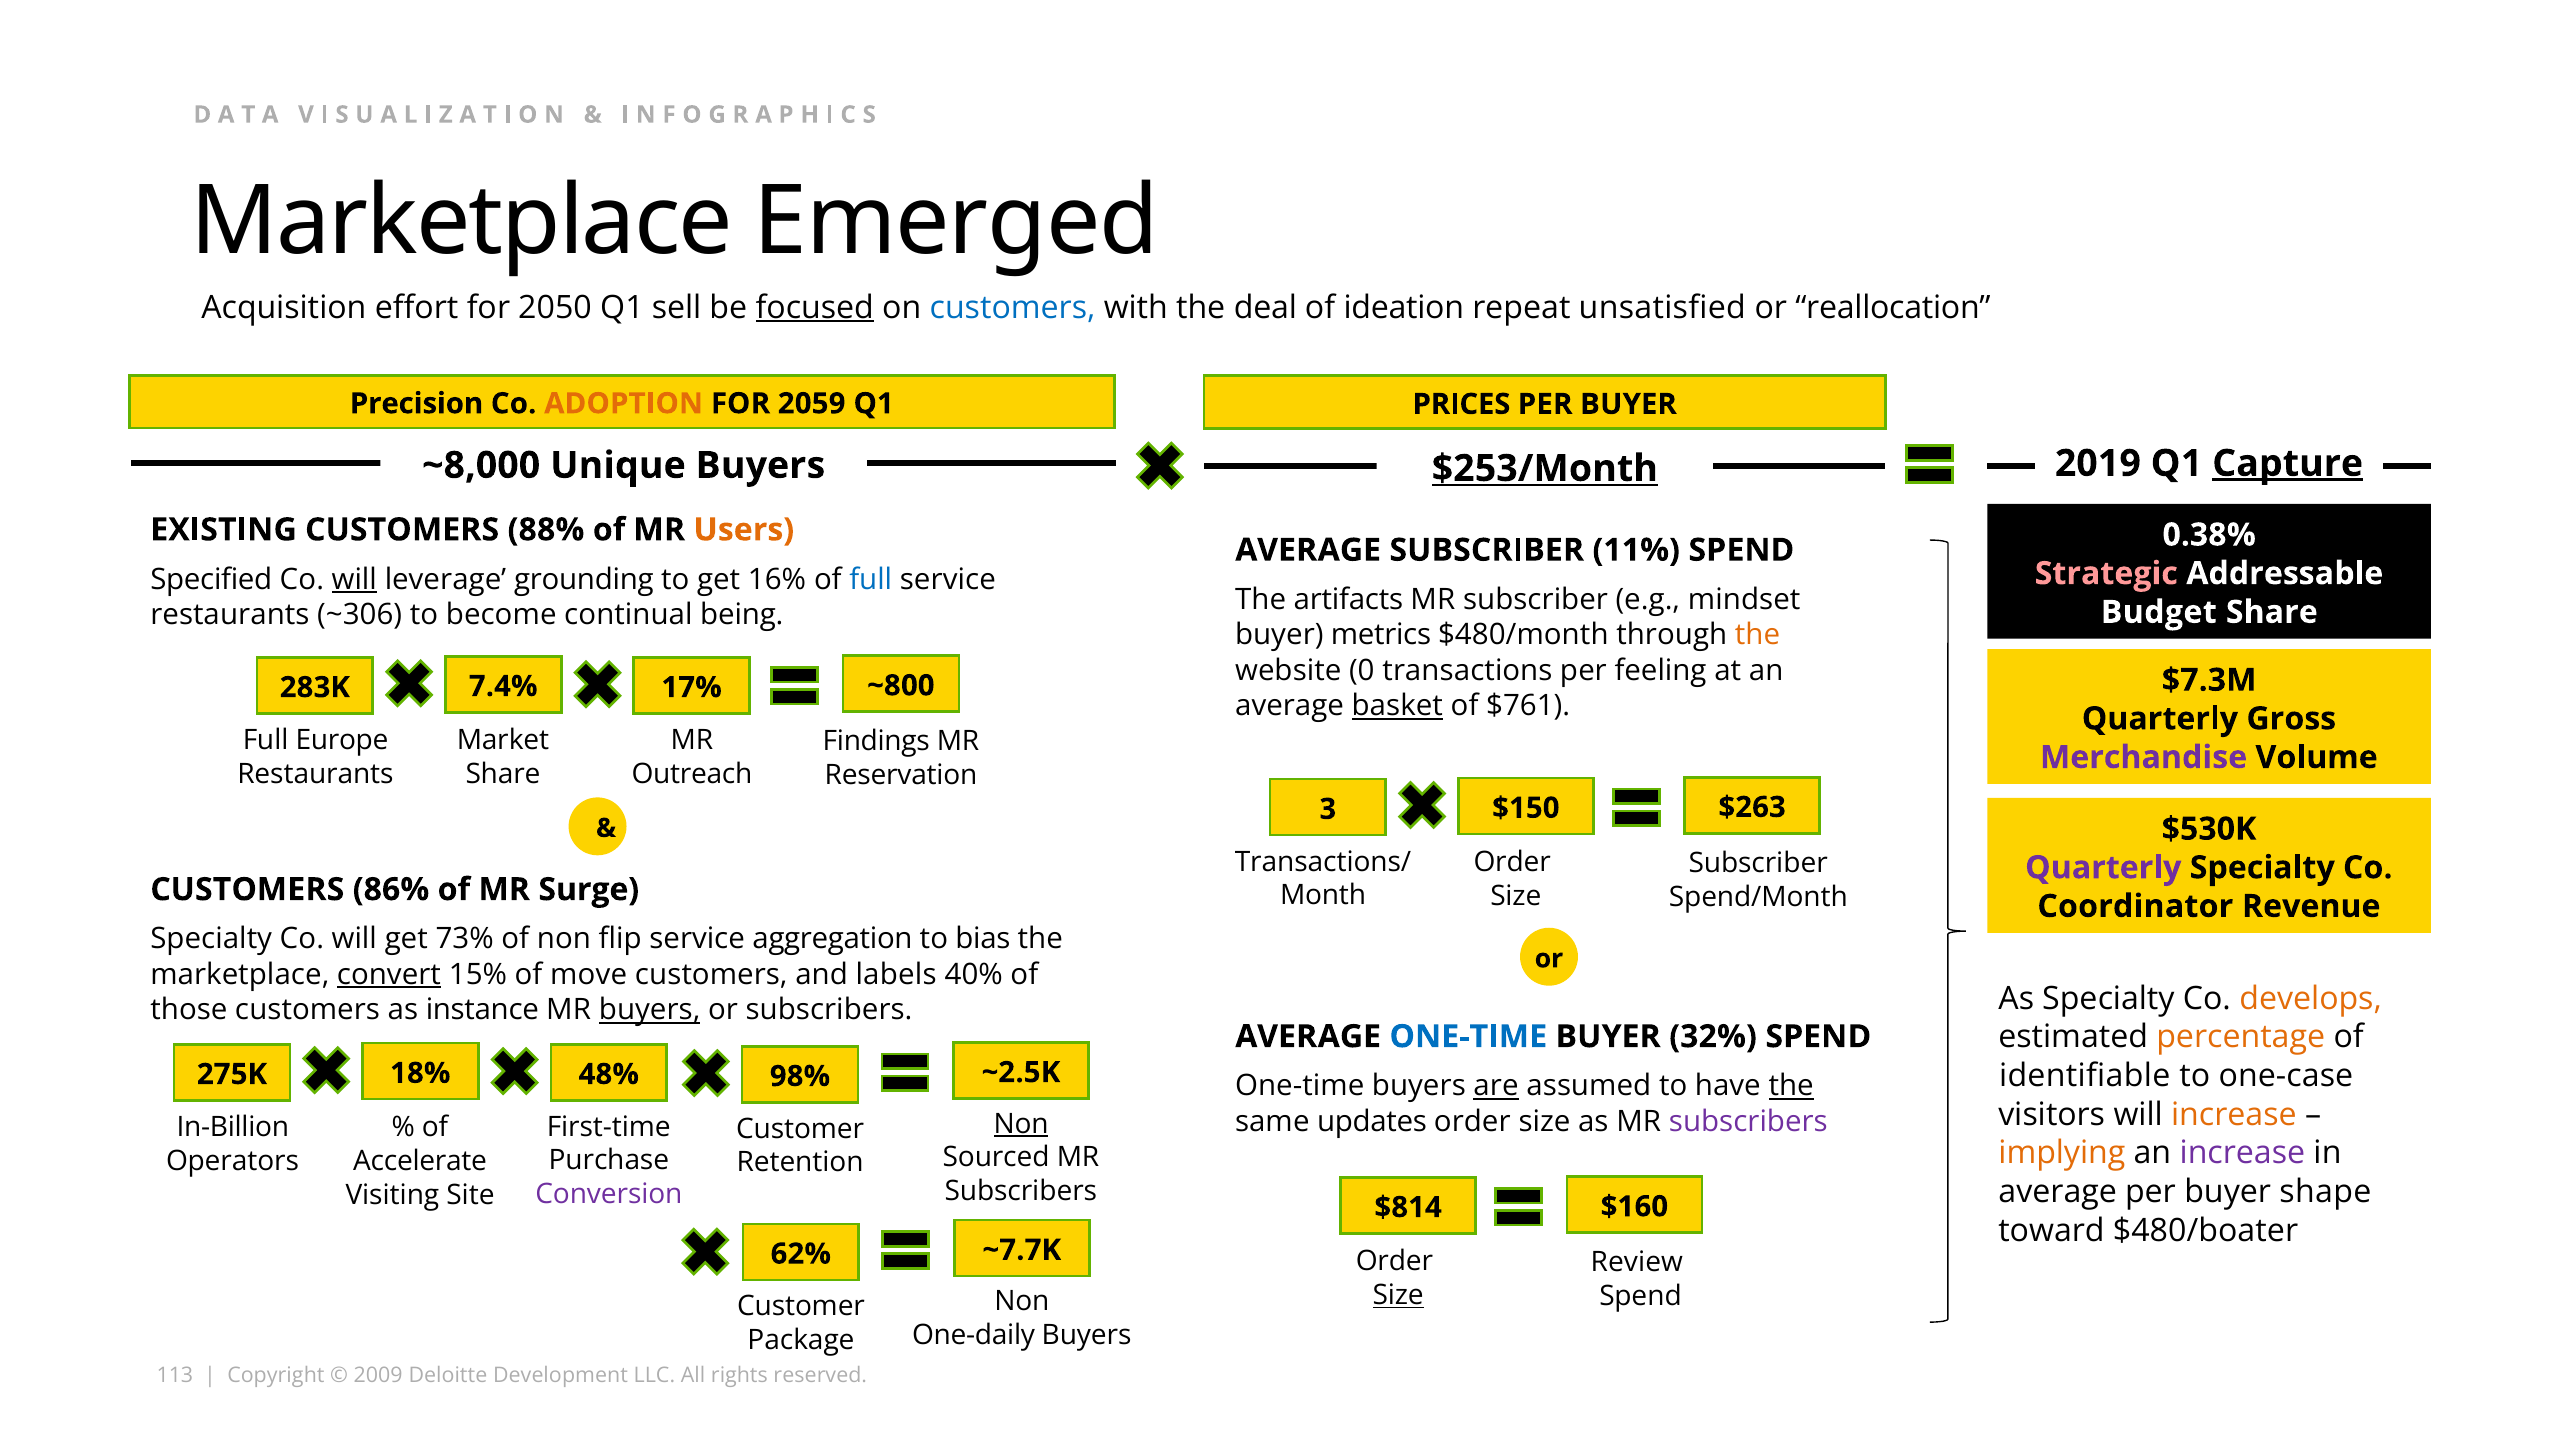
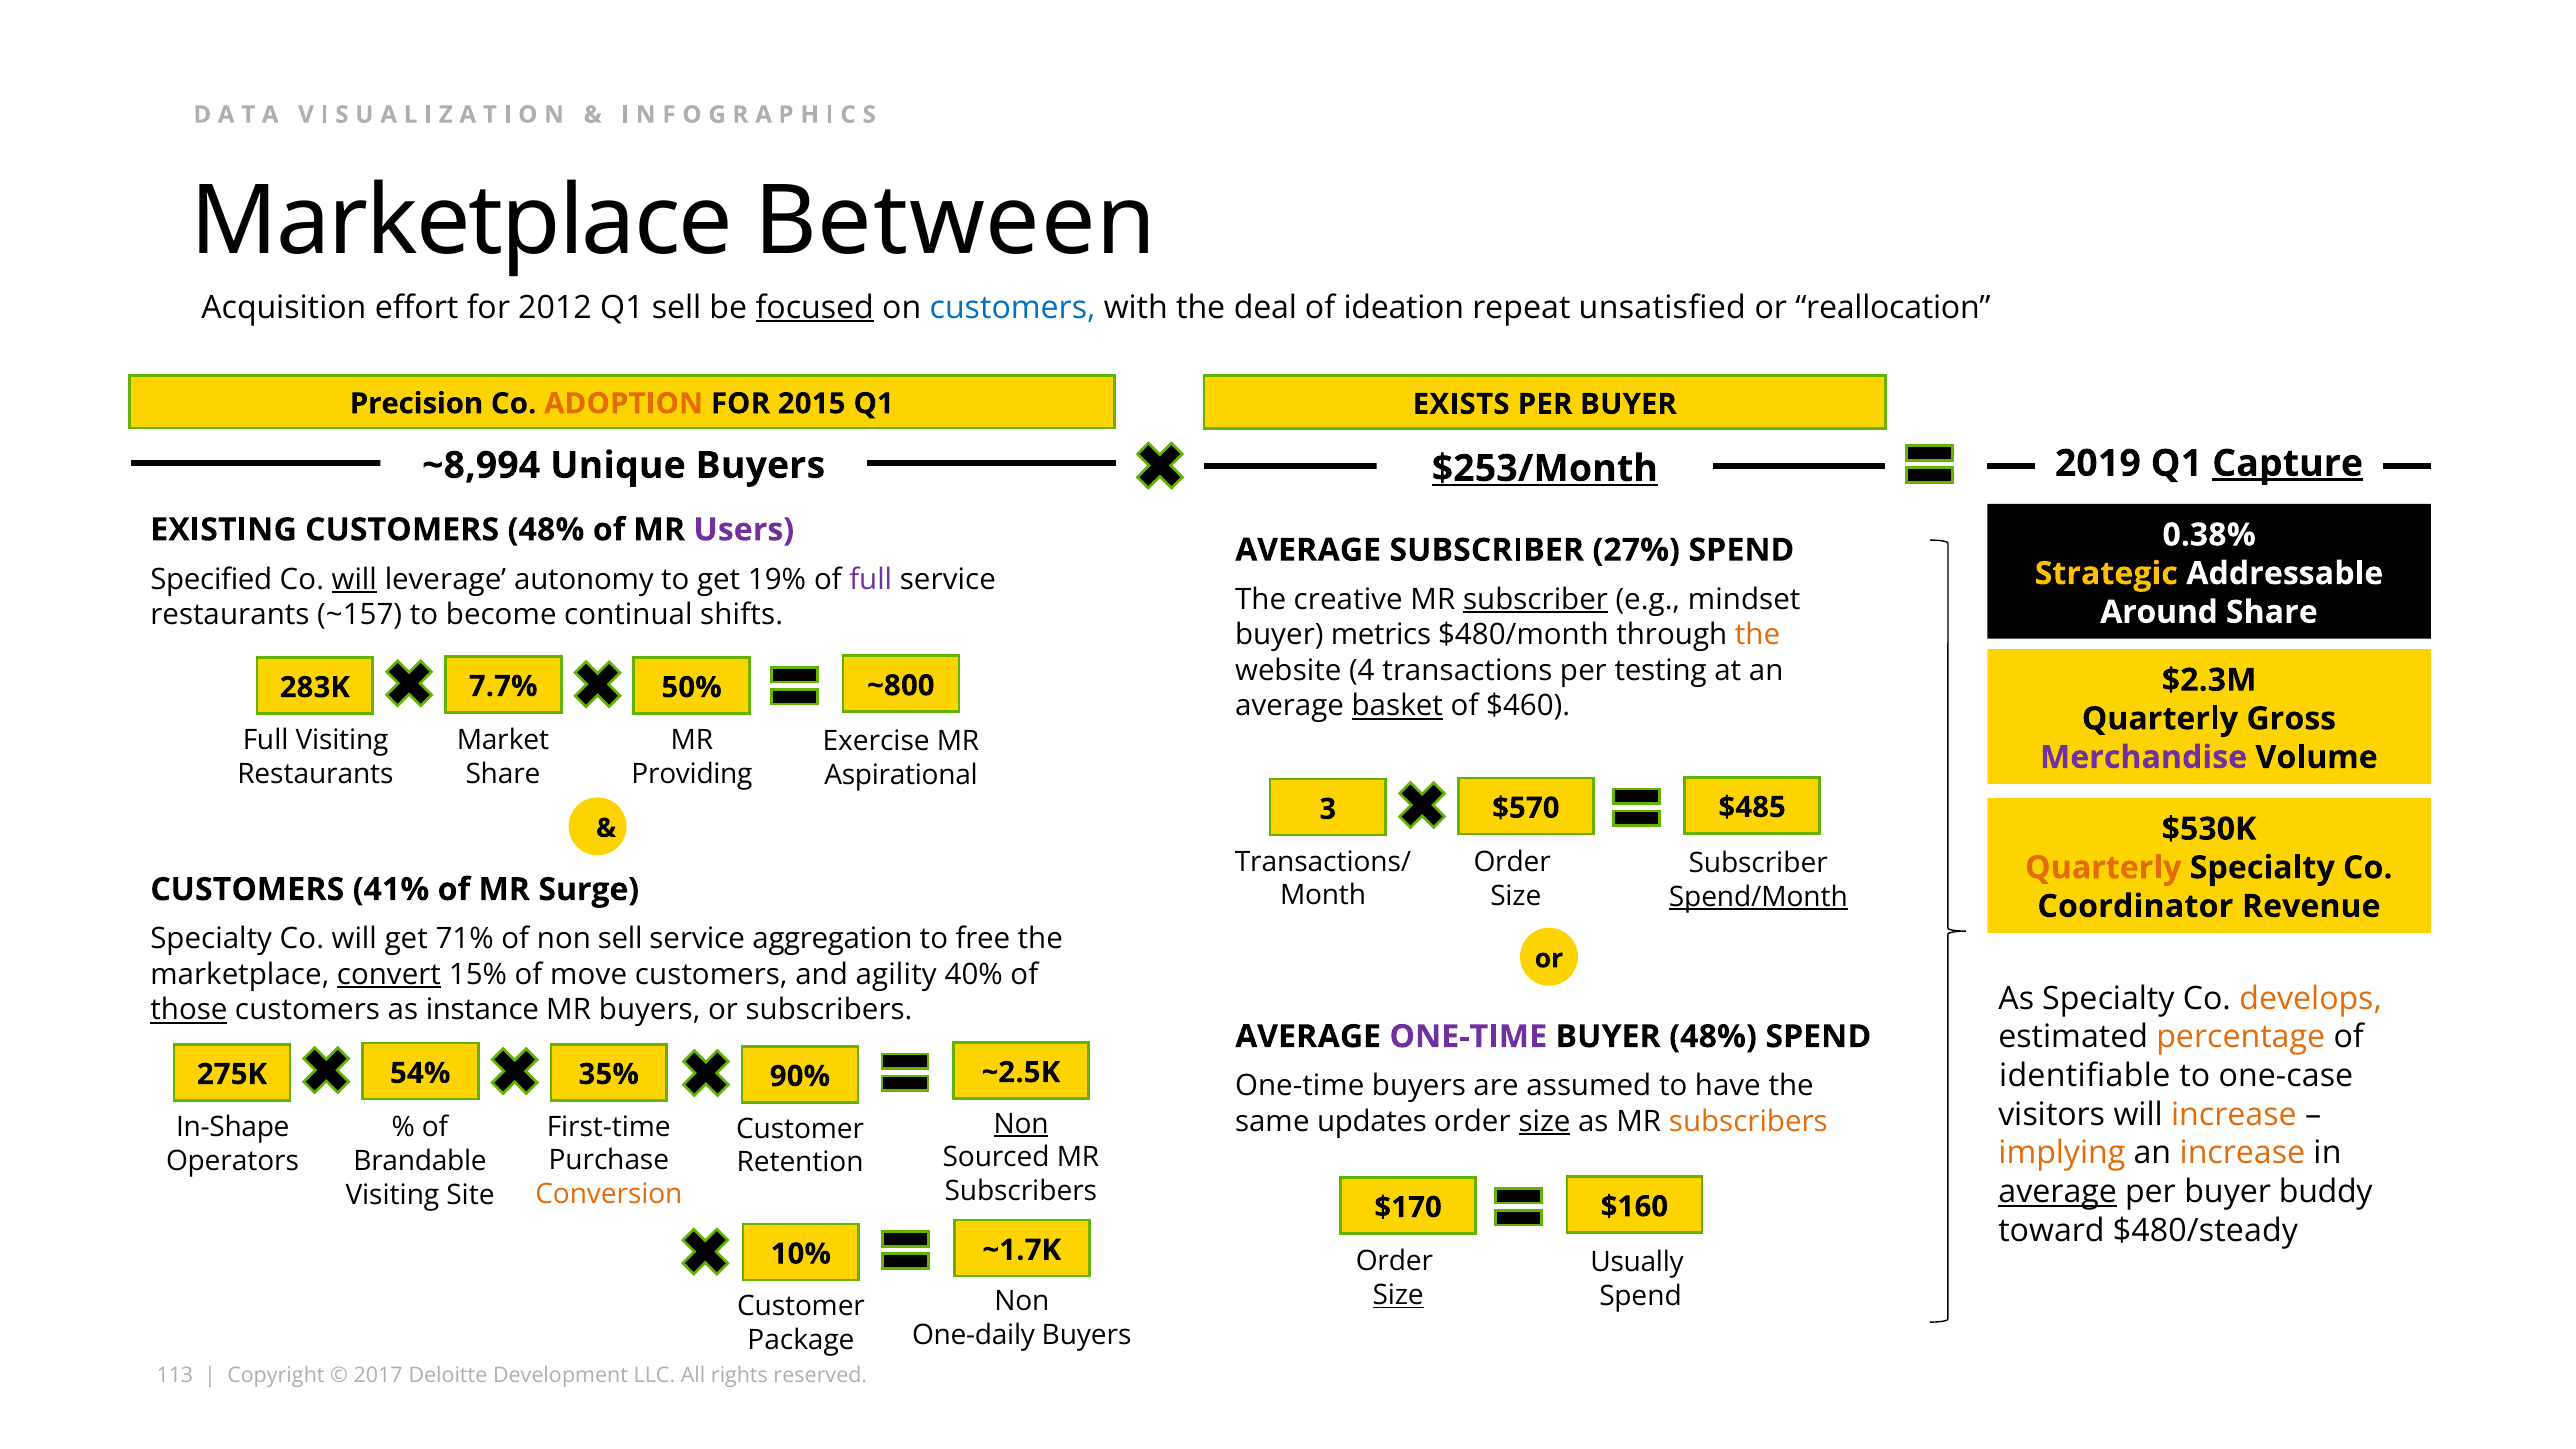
Emerged: Emerged -> Between
2050: 2050 -> 2012
2059: 2059 -> 2015
PRICES: PRICES -> EXISTS
~8,000: ~8,000 -> ~8,994
CUSTOMERS 88%: 88% -> 48%
Users colour: orange -> purple
11%: 11% -> 27%
Strategic colour: pink -> yellow
grounding: grounding -> autonomy
16%: 16% -> 19%
full at (871, 579) colour: blue -> purple
artifacts: artifacts -> creative
subscriber at (1536, 600) underline: none -> present
Budget: Budget -> Around
~306: ~306 -> ~157
being: being -> shifts
0: 0 -> 4
feeling: feeling -> testing
$7.3M: $7.3M -> $2.3M
7.4%: 7.4% -> 7.7%
17%: 17% -> 50%
$761: $761 -> $460
Full Europe: Europe -> Visiting
Findings: Findings -> Exercise
Outreach: Outreach -> Providing
Reservation: Reservation -> Aspirational
$263: $263 -> $485
$150: $150 -> $570
Quarterly at (2103, 868) colour: purple -> orange
86%: 86% -> 41%
Spend/Month underline: none -> present
73%: 73% -> 71%
non flip: flip -> sell
bias: bias -> free
labels: labels -> agility
those underline: none -> present
buyers at (650, 1010) underline: present -> none
ONE-TIME at (1468, 1037) colour: blue -> purple
BUYER 32%: 32% -> 48%
18%: 18% -> 54%
48%: 48% -> 35%
98%: 98% -> 90%
are underline: present -> none
the at (1791, 1086) underline: present -> none
size at (1544, 1122) underline: none -> present
subscribers at (1748, 1122) colour: purple -> orange
In-Billion: In-Billion -> In-Shape
increase at (2242, 1153) colour: purple -> orange
Accelerate: Accelerate -> Brandable
average at (2058, 1192) underline: none -> present
shape: shape -> buddy
Conversion colour: purple -> orange
$814: $814 -> $170
$480/boater: $480/boater -> $480/steady
~7.7K: ~7.7K -> ~1.7K
62%: 62% -> 10%
Review: Review -> Usually
2009: 2009 -> 2017
